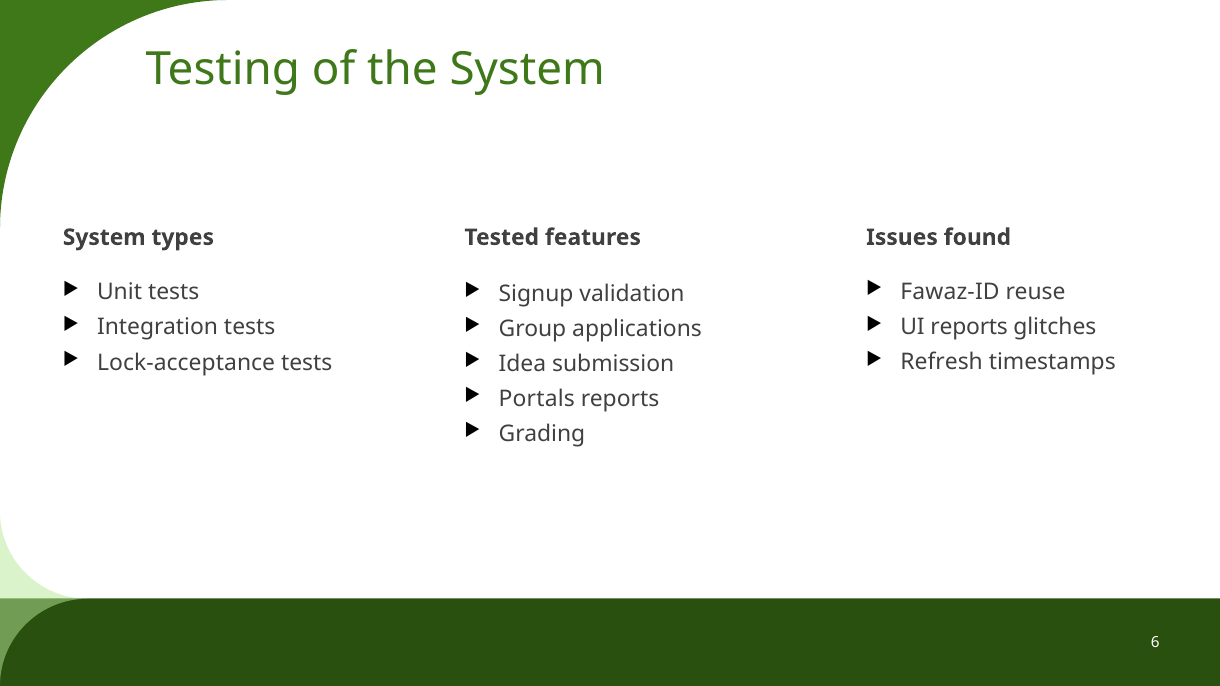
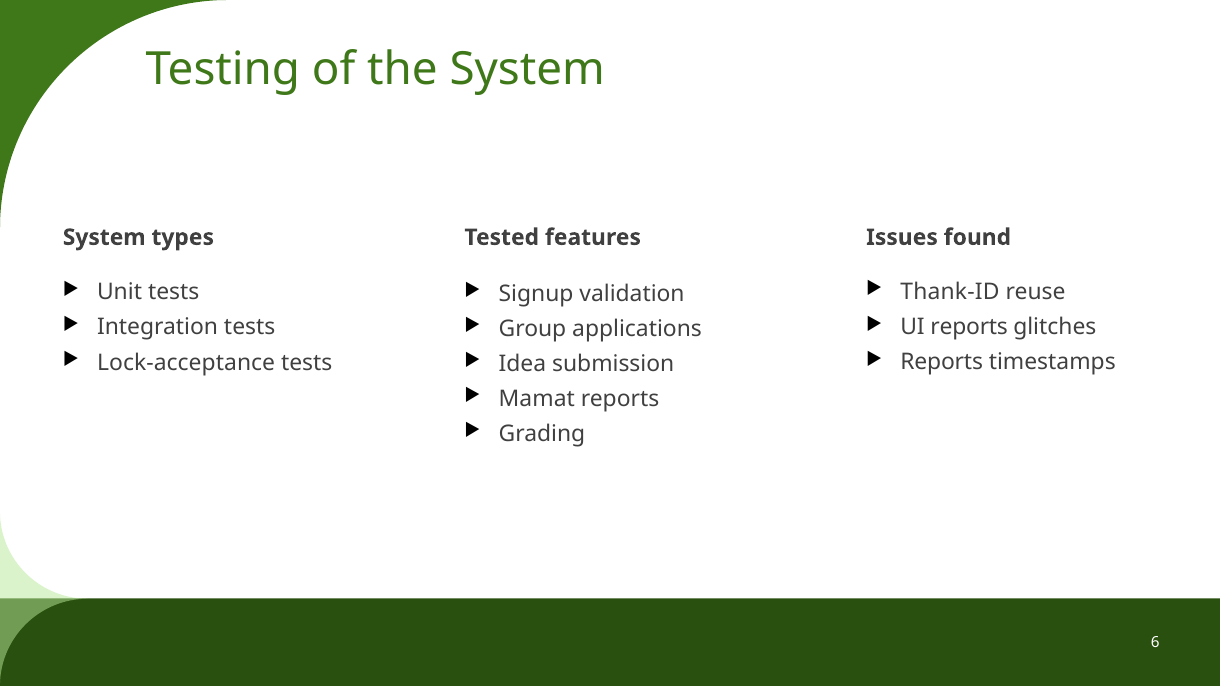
Fawaz-ID: Fawaz-ID -> Thank-ID
Refresh at (942, 363): Refresh -> Reports
Portals: Portals -> Mamat
